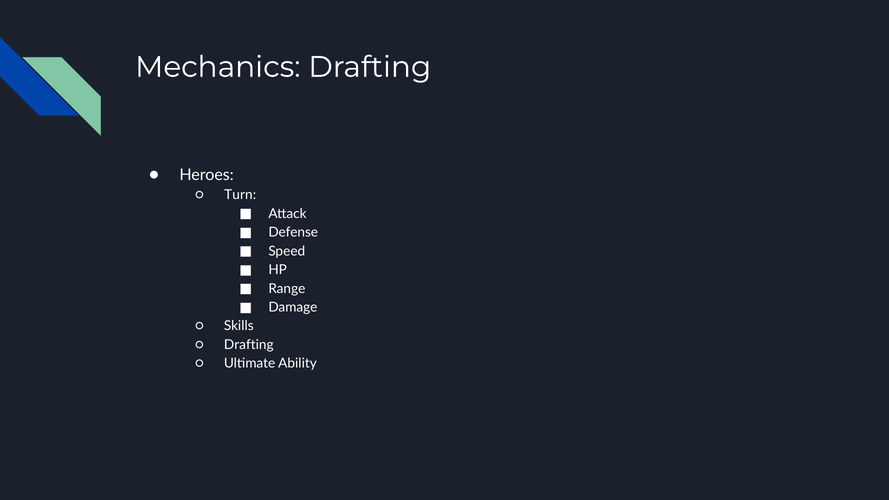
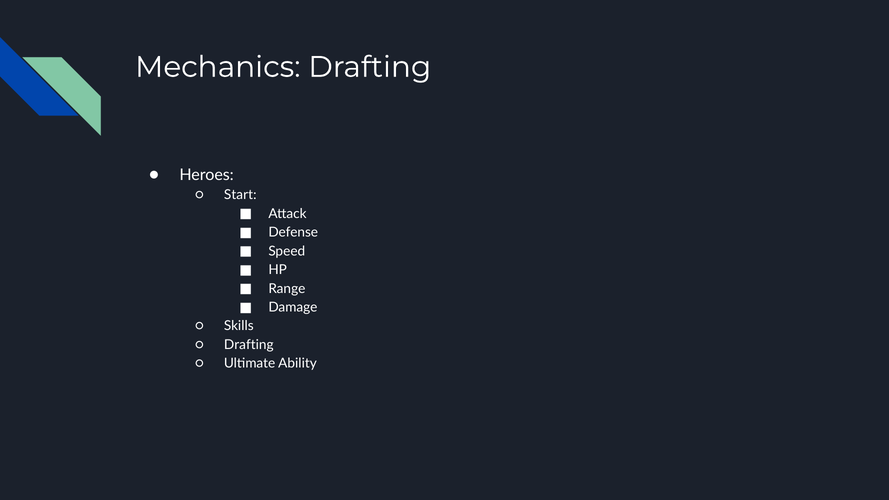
Turn: Turn -> Start
